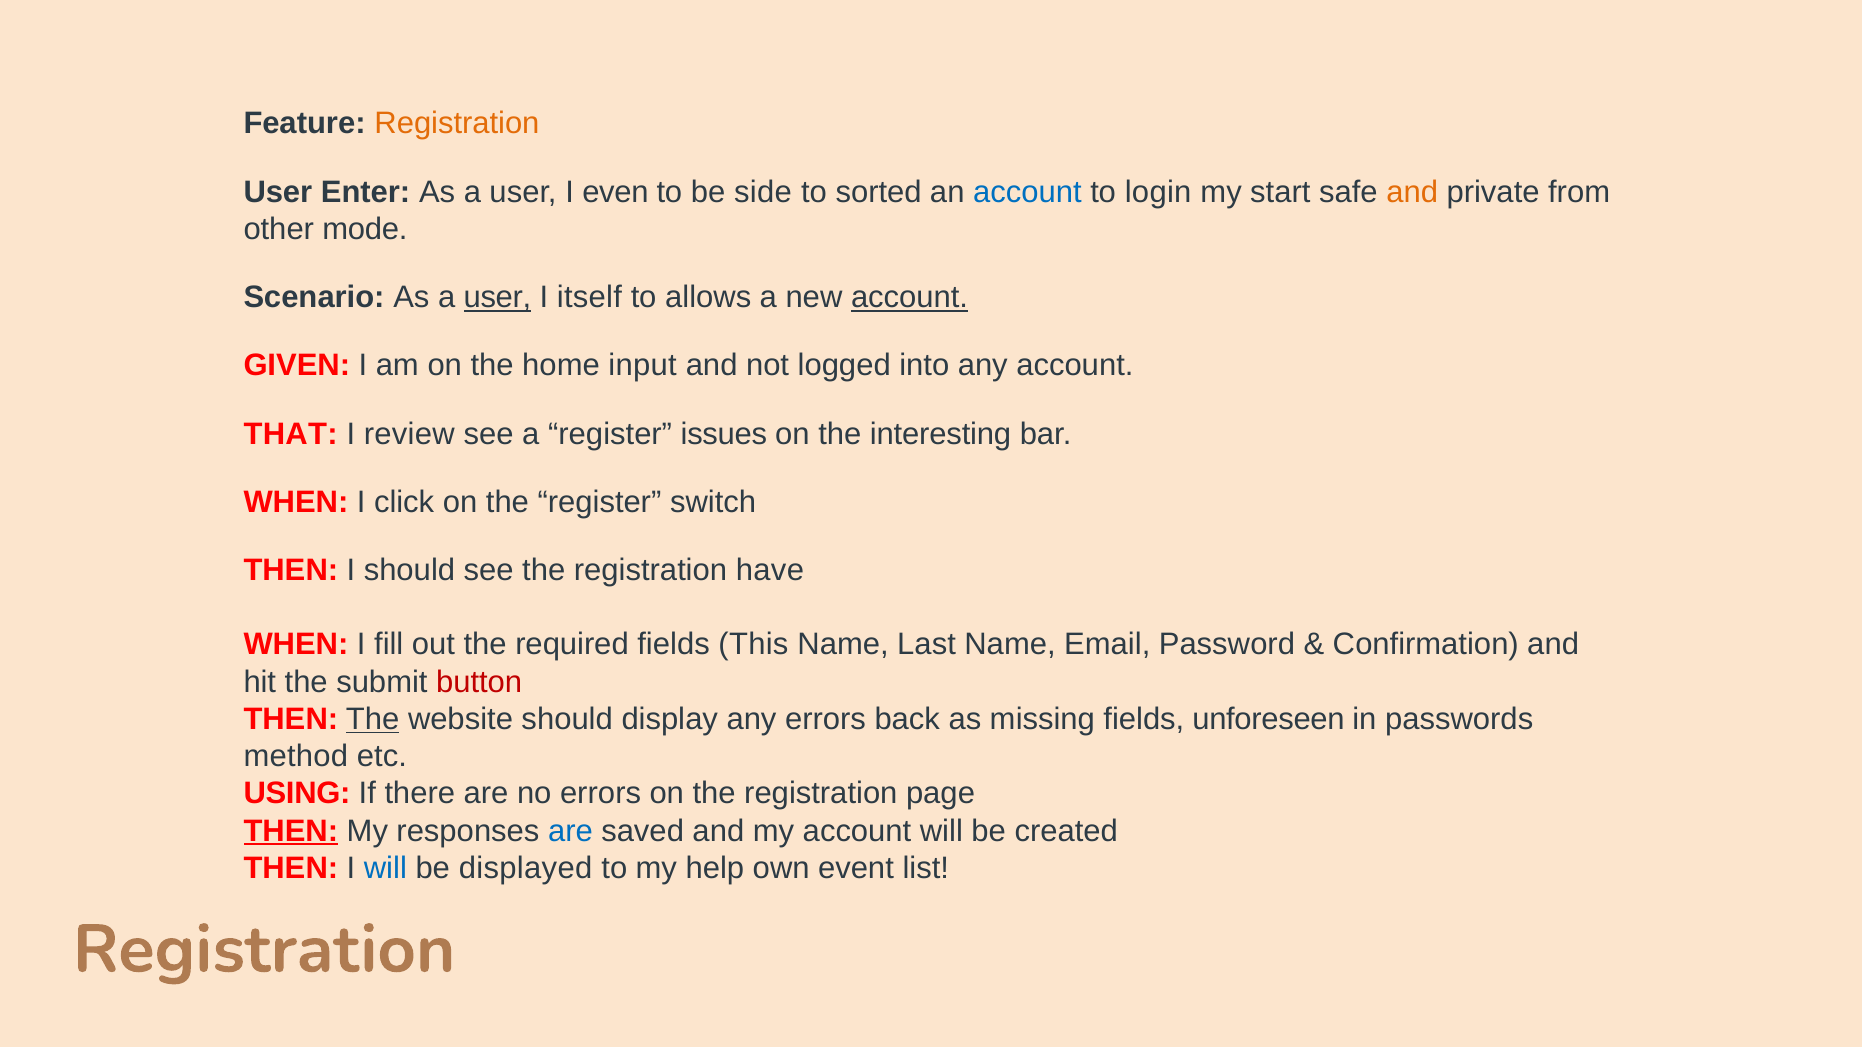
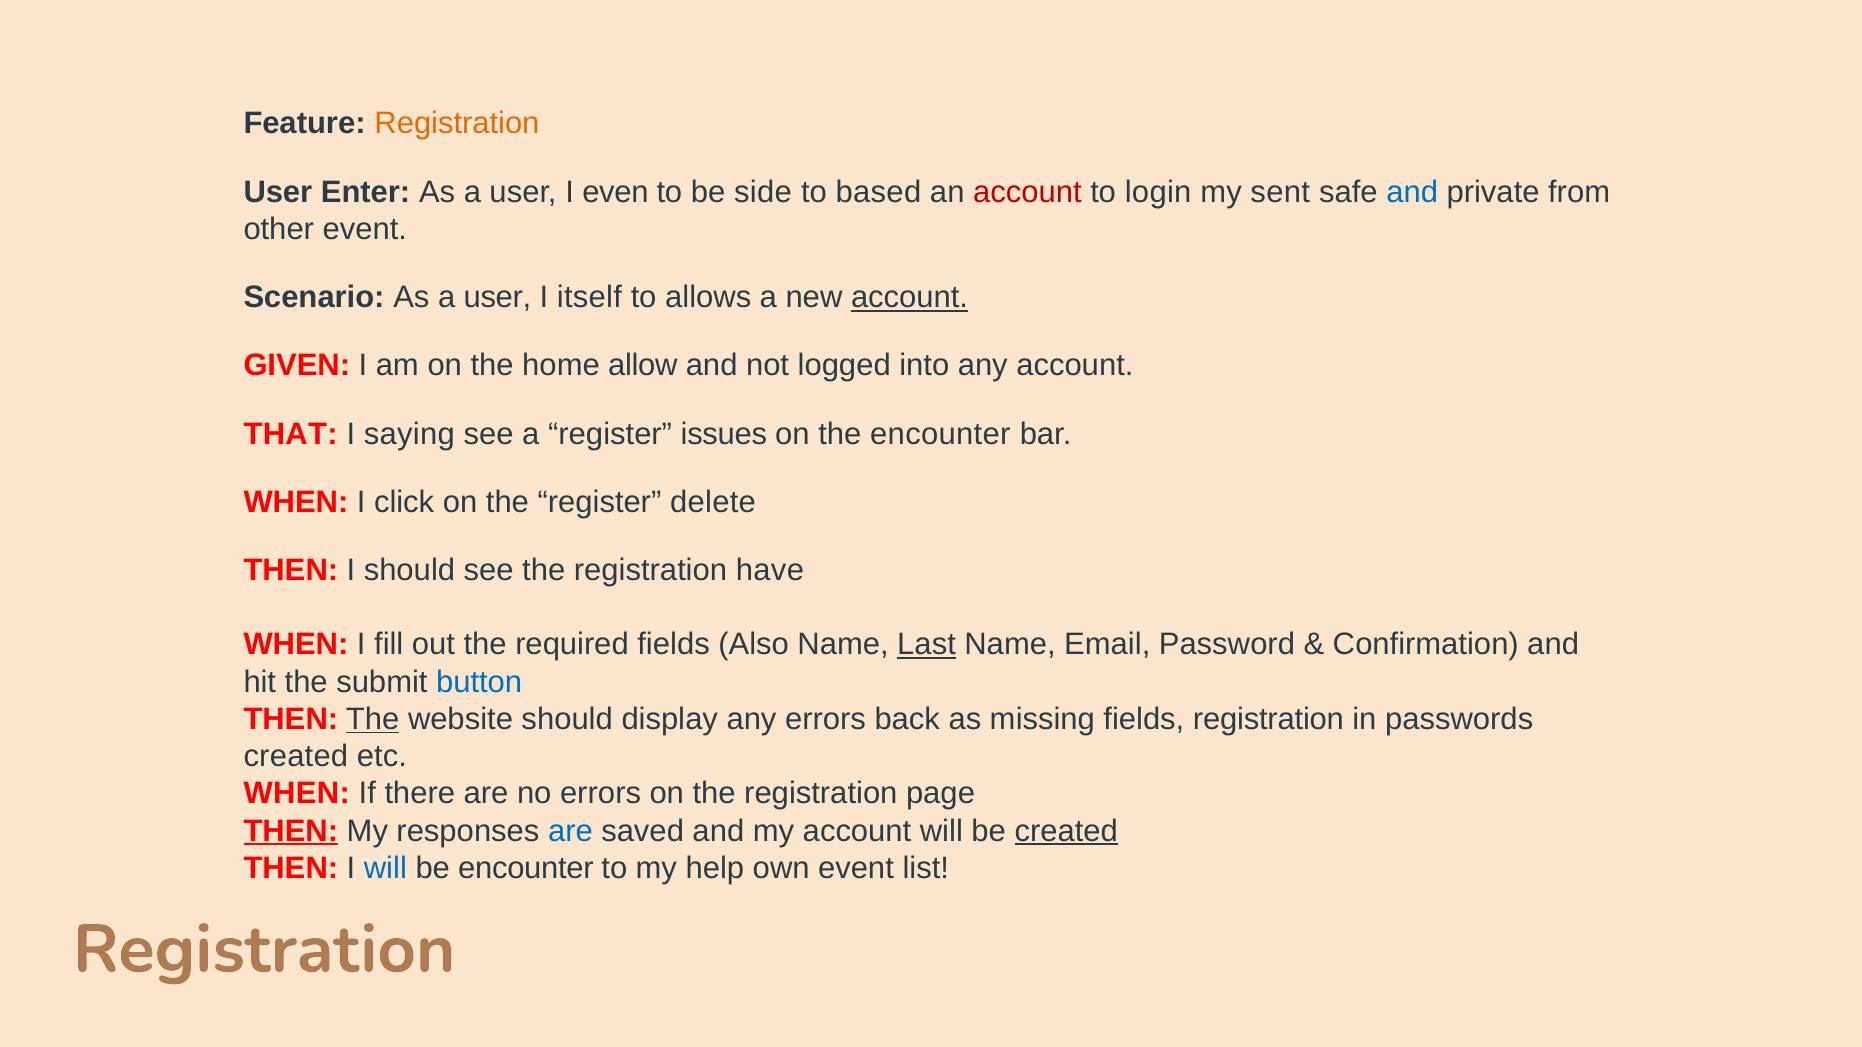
sorted: sorted -> based
account at (1027, 192) colour: blue -> red
start: start -> sent
and at (1412, 192) colour: orange -> blue
other mode: mode -> event
user at (497, 298) underline: present -> none
input: input -> allow
review: review -> saying
the interesting: interesting -> encounter
switch: switch -> delete
This: This -> Also
Last underline: none -> present
button colour: red -> blue
fields unforeseen: unforeseen -> registration
method at (296, 757): method -> created
USING at (297, 794): USING -> WHEN
created at (1066, 831) underline: none -> present
be displayed: displayed -> encounter
